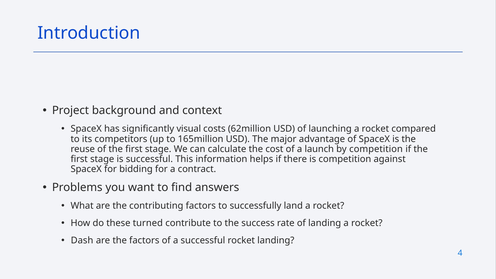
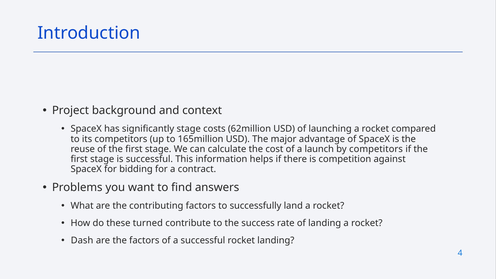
significantly visual: visual -> stage
by competition: competition -> competitors
